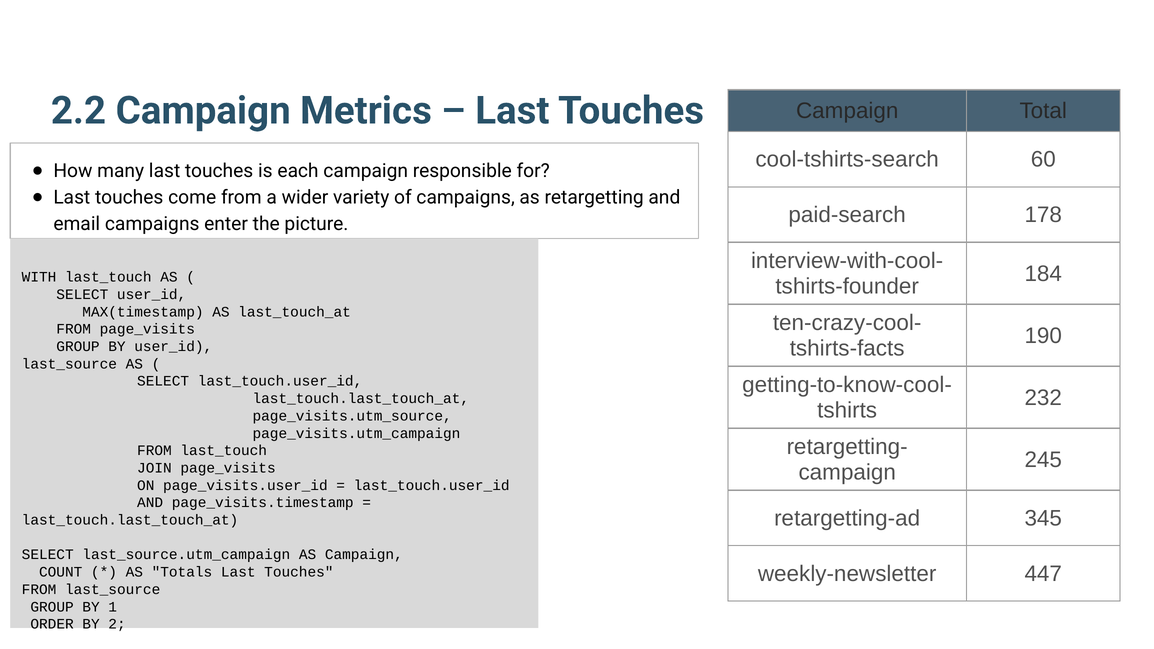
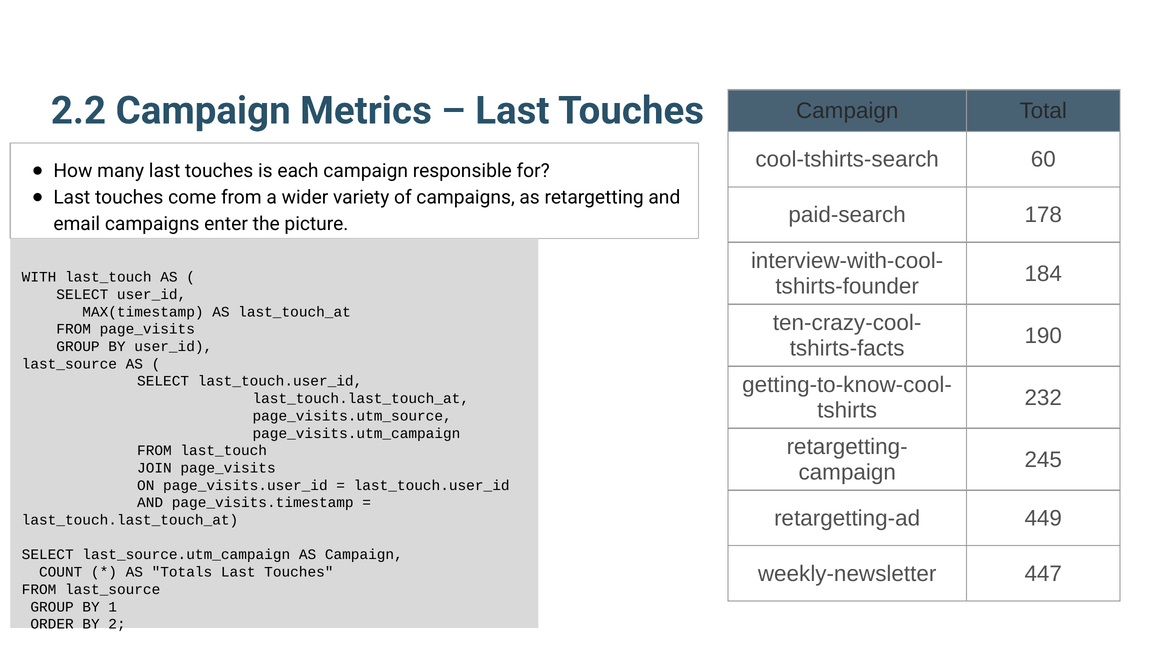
345: 345 -> 449
